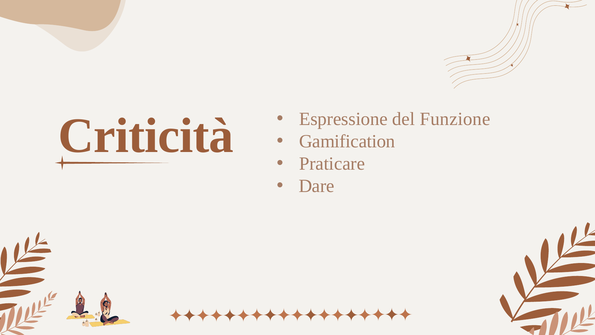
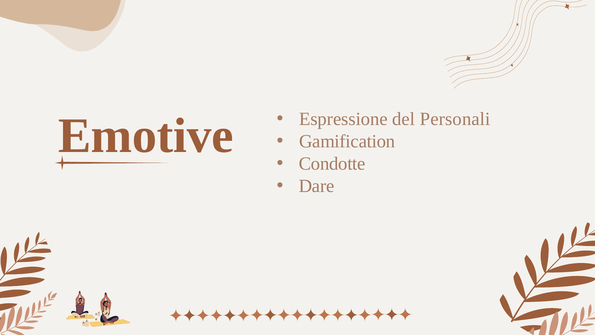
Criticità: Criticità -> Emotive
Funzione: Funzione -> Personali
Praticare: Praticare -> Condotte
